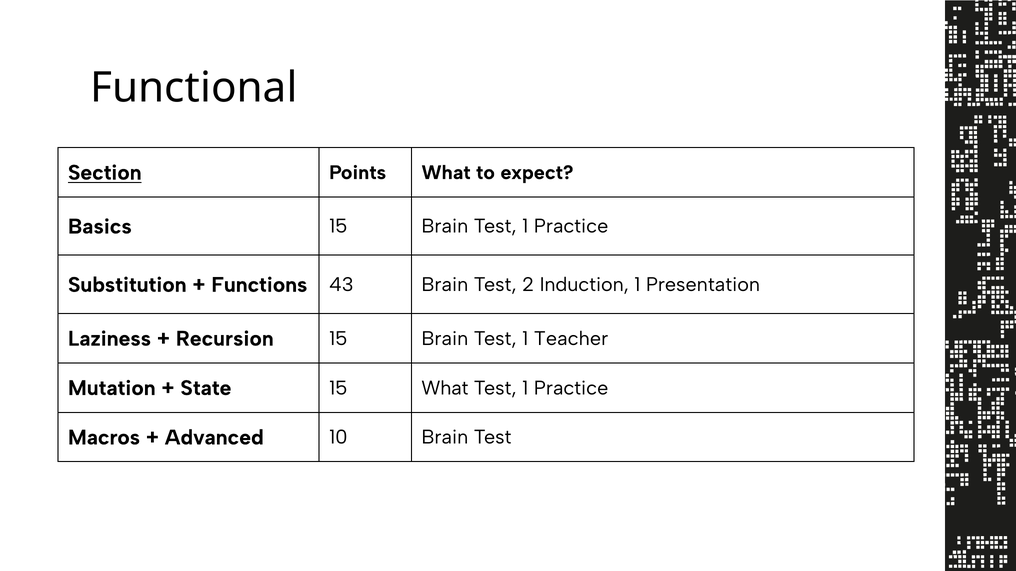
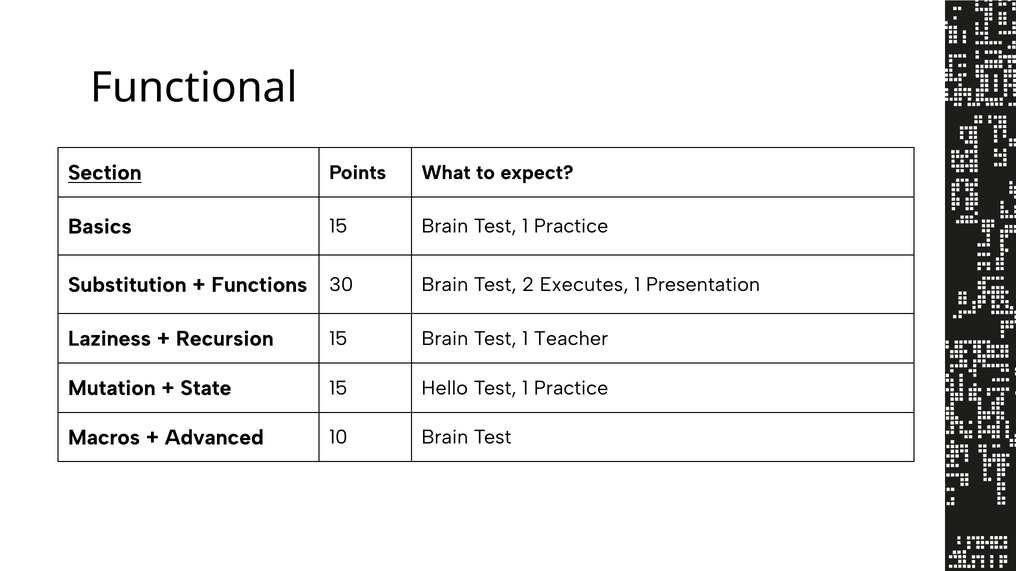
43: 43 -> 30
Induction: Induction -> Executes
15 What: What -> Hello
